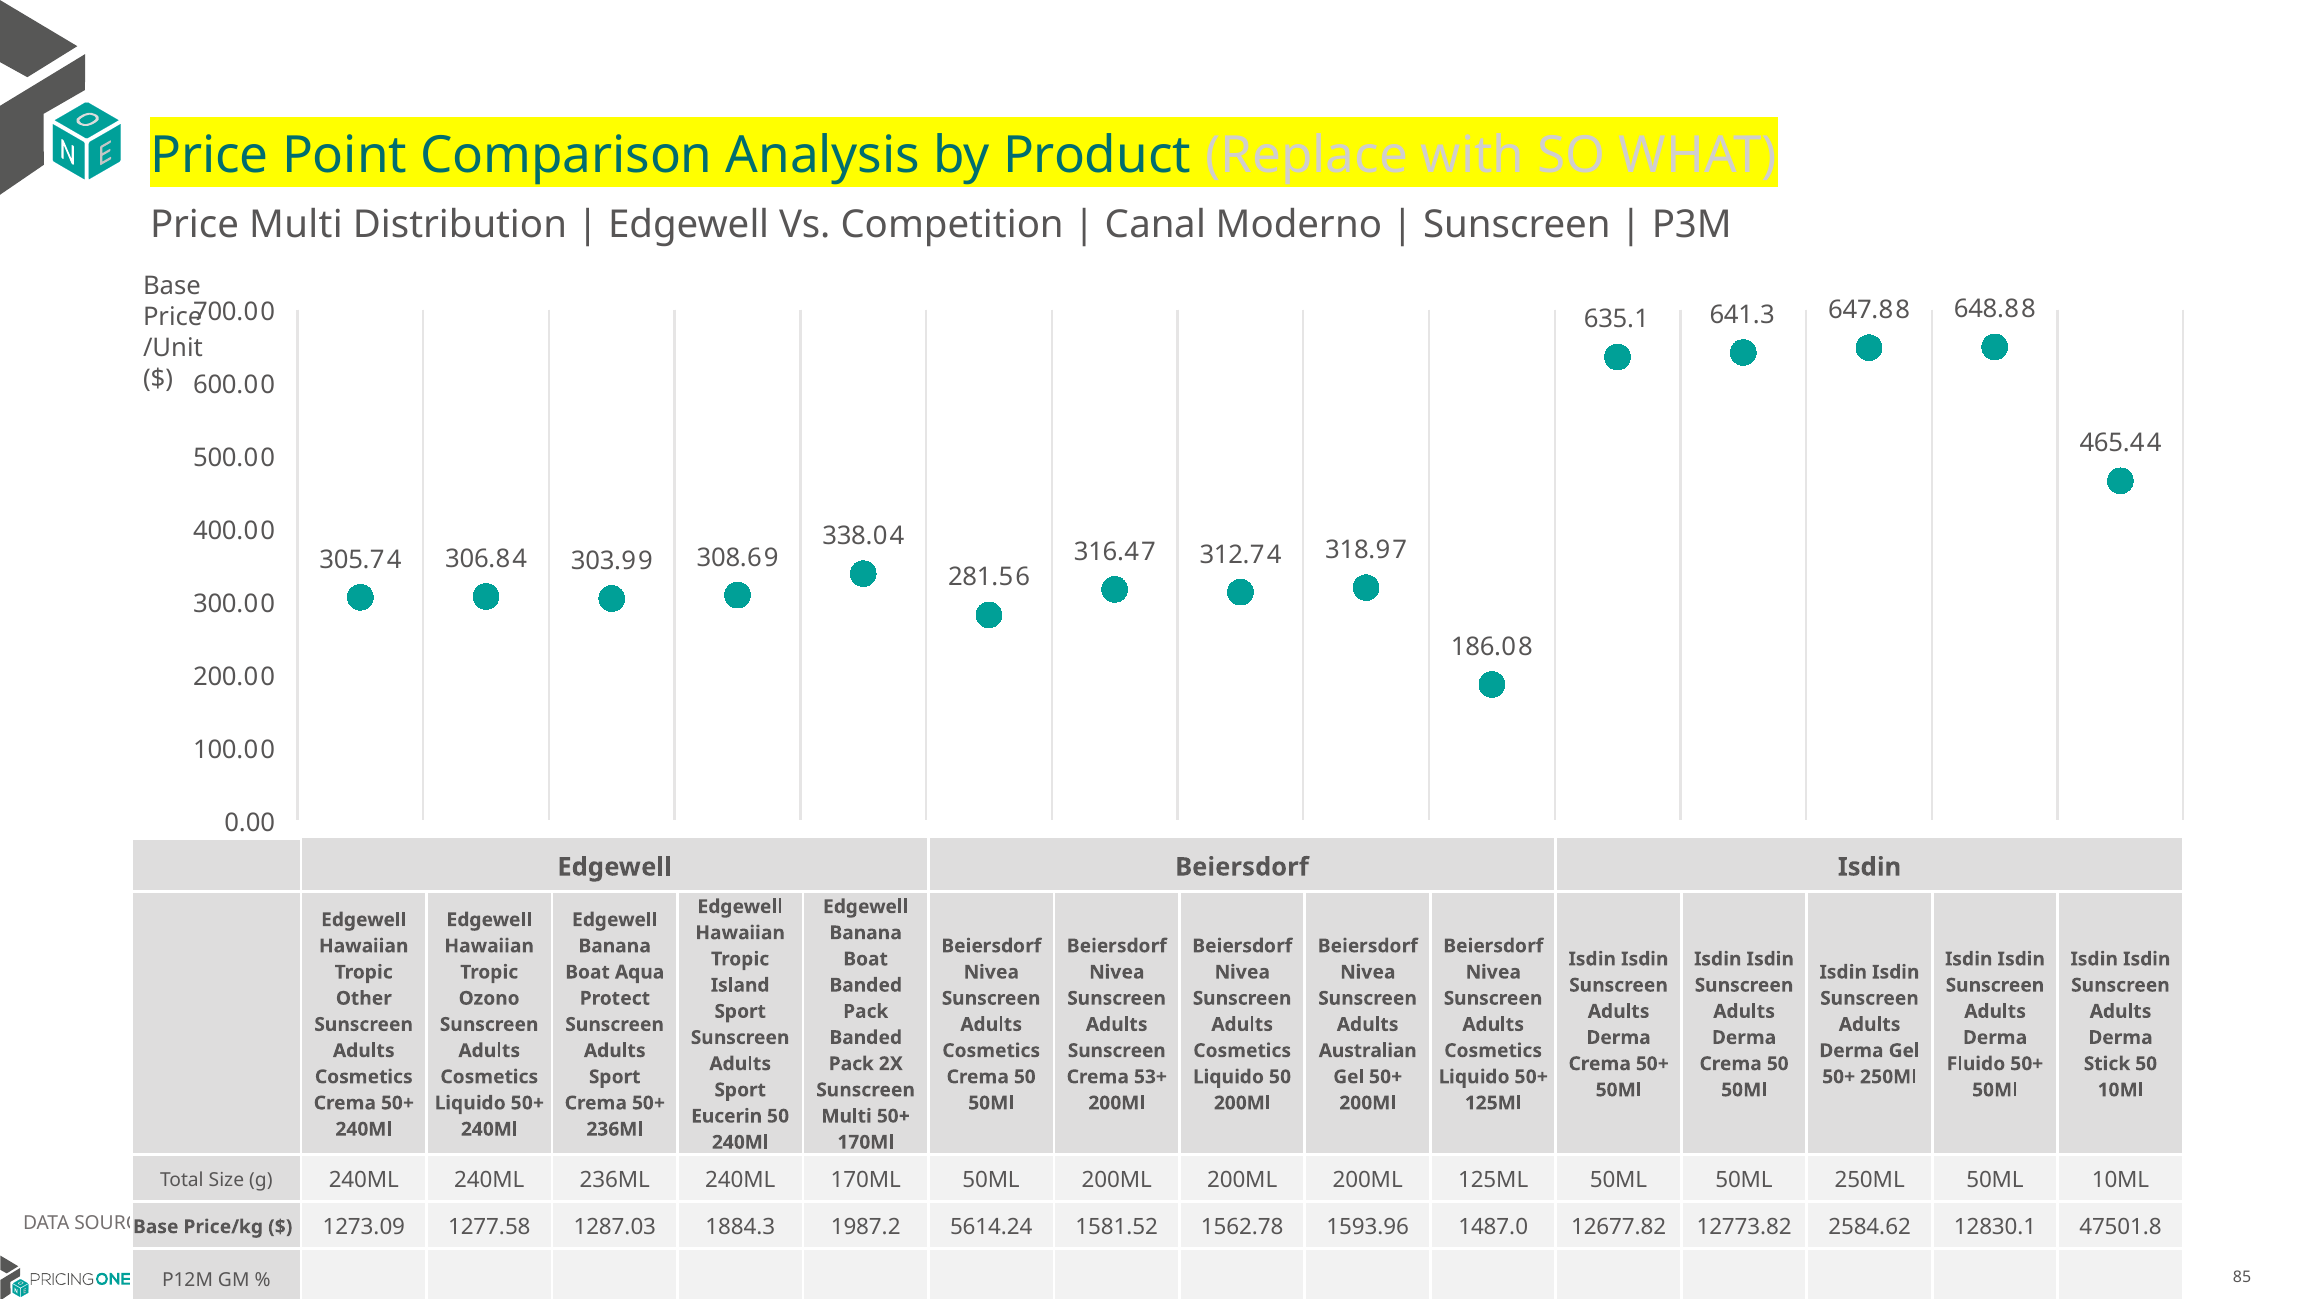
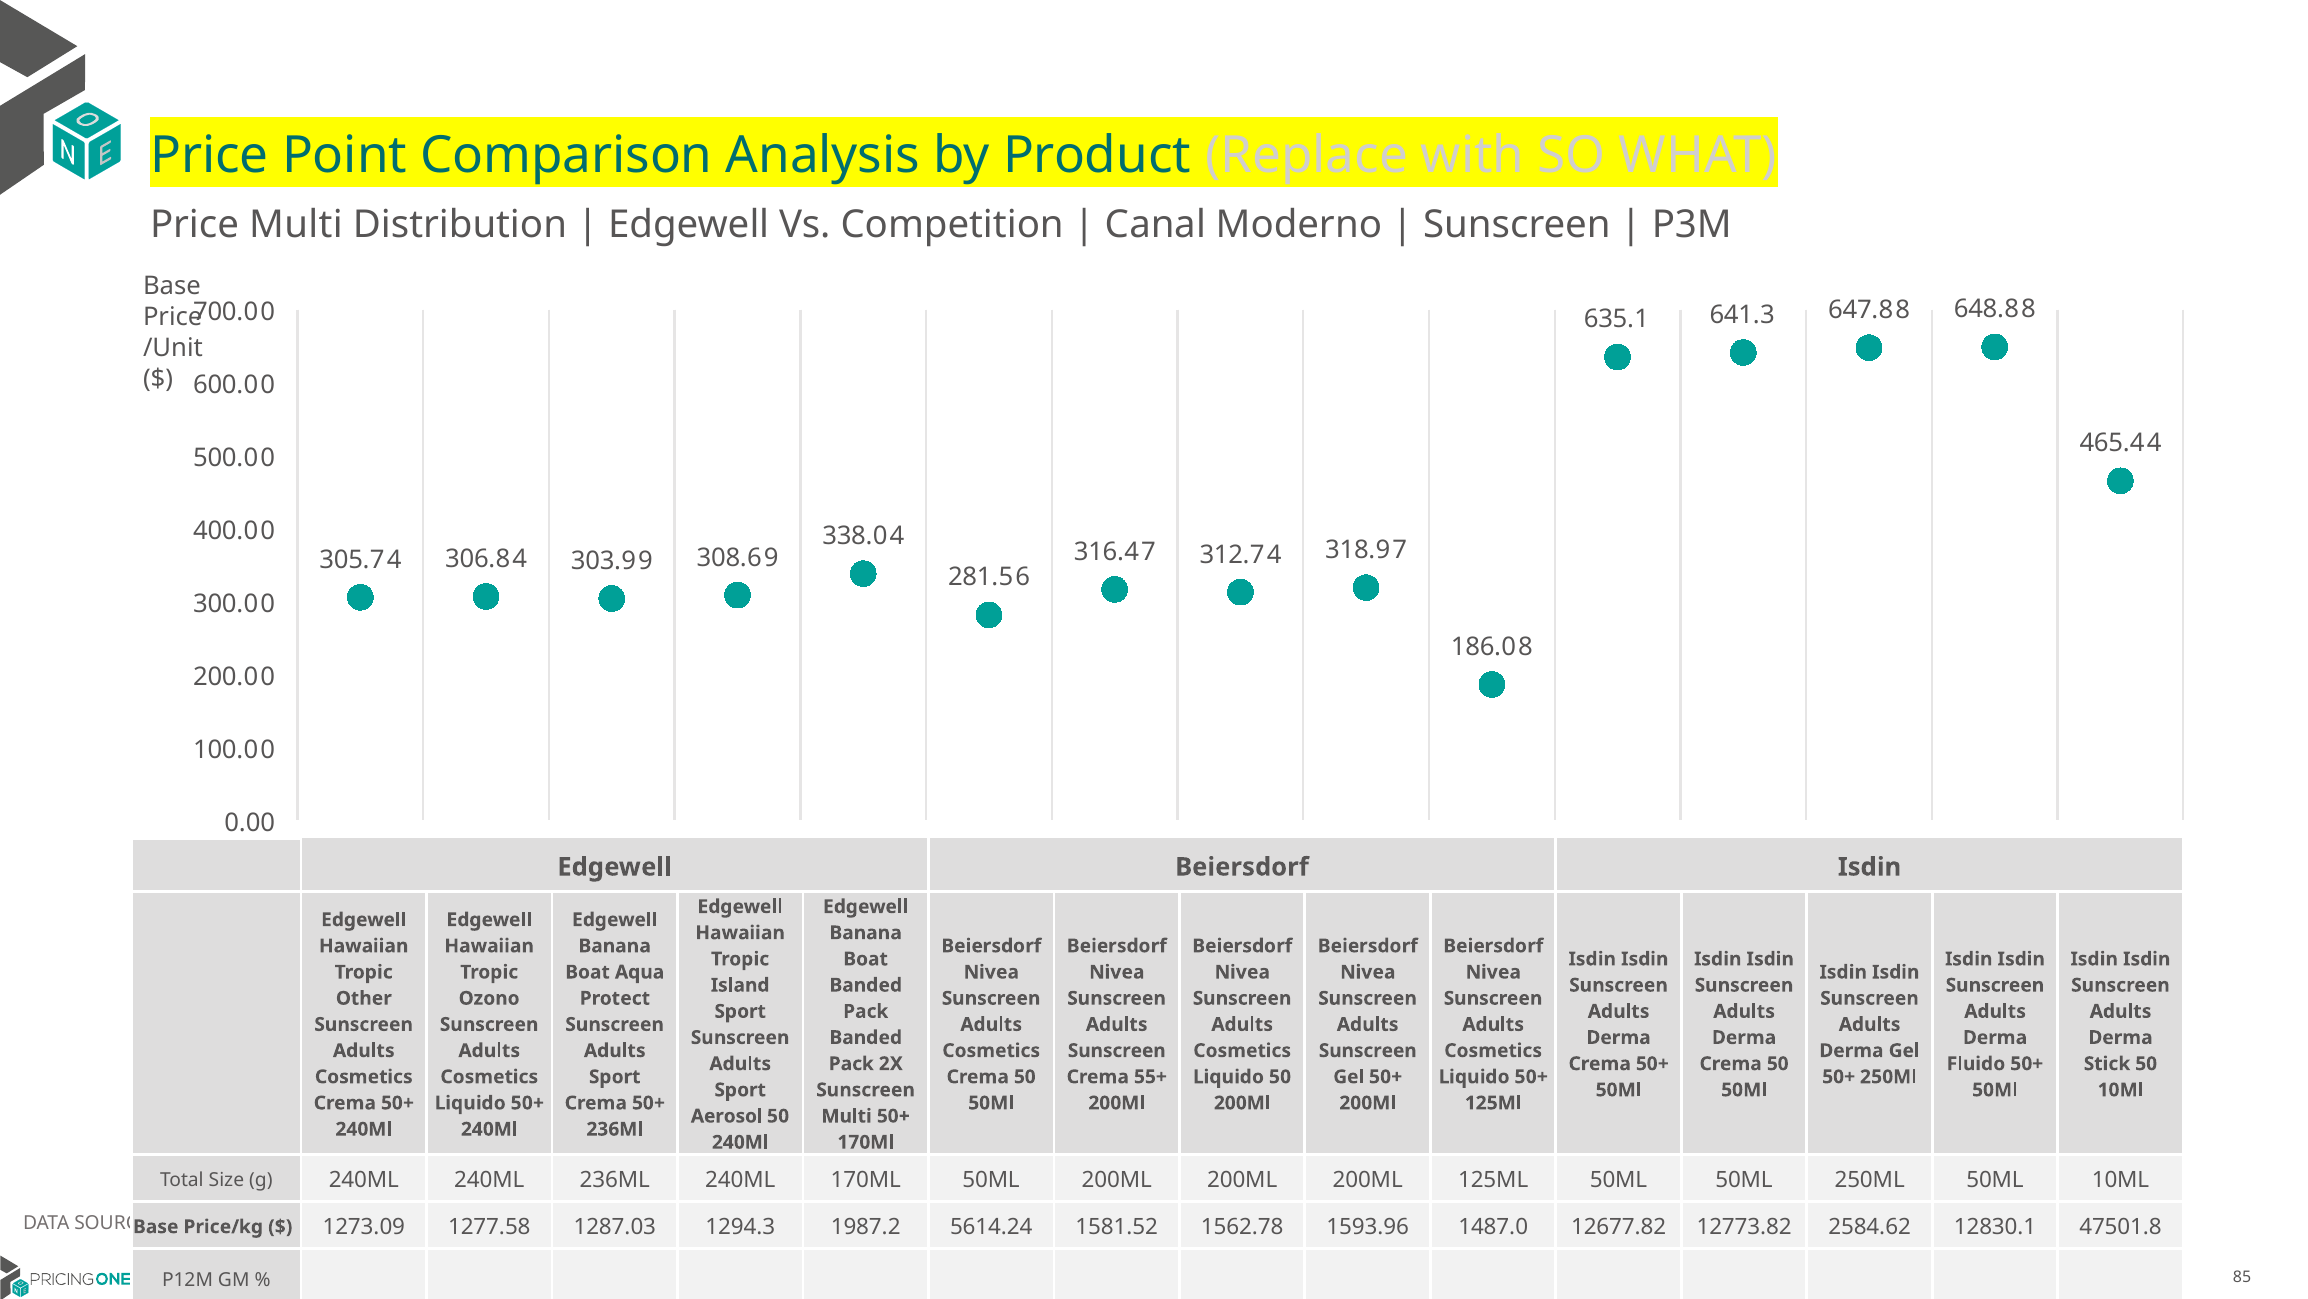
Australian at (1368, 1050): Australian -> Sunscreen
53+: 53+ -> 55+
Eucerin: Eucerin -> Aerosol
1884.3: 1884.3 -> 1294.3
